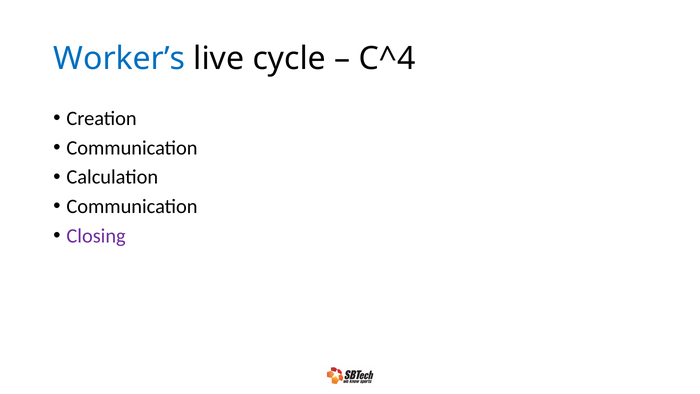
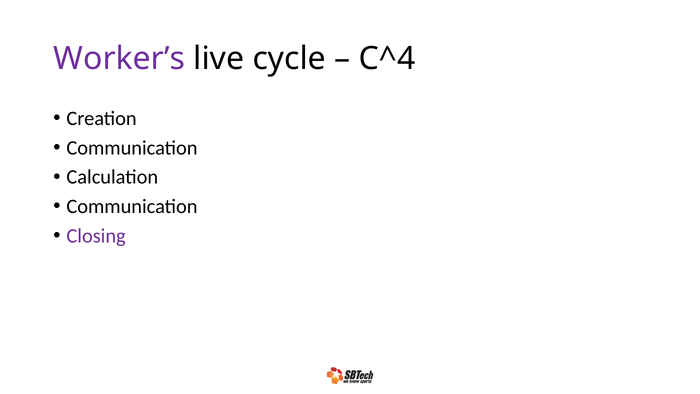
Worker’s colour: blue -> purple
